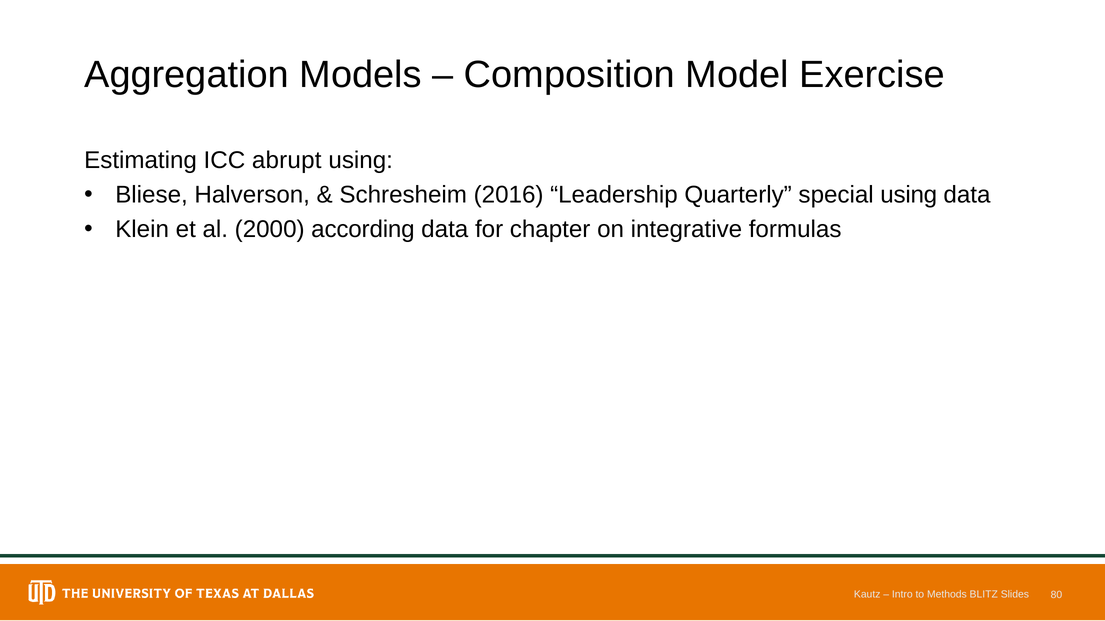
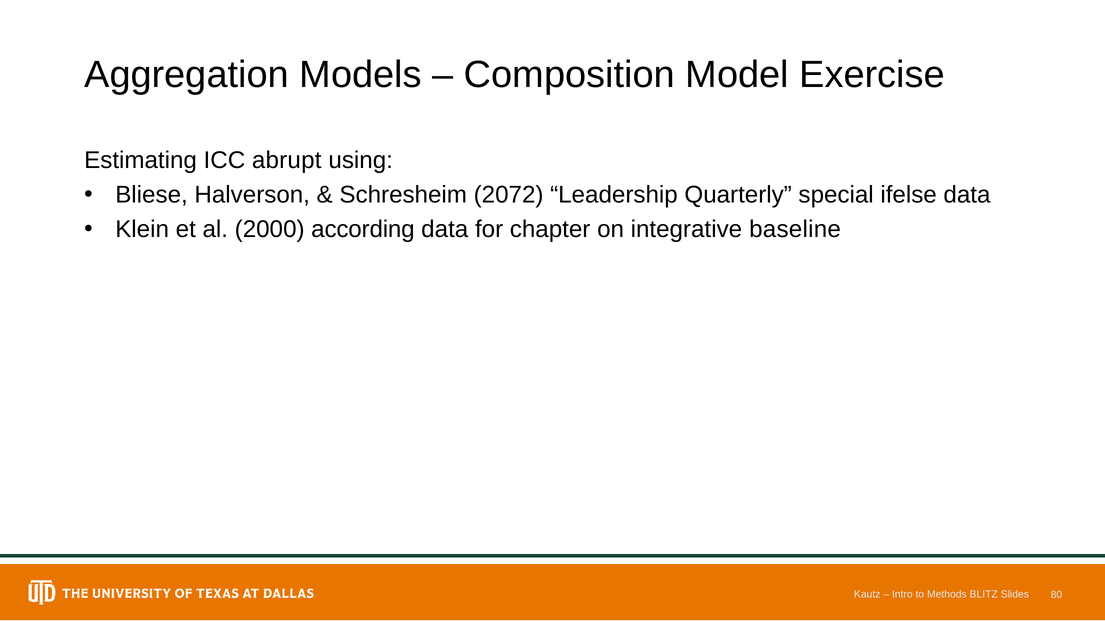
2016: 2016 -> 2072
special using: using -> ifelse
formulas: formulas -> baseline
